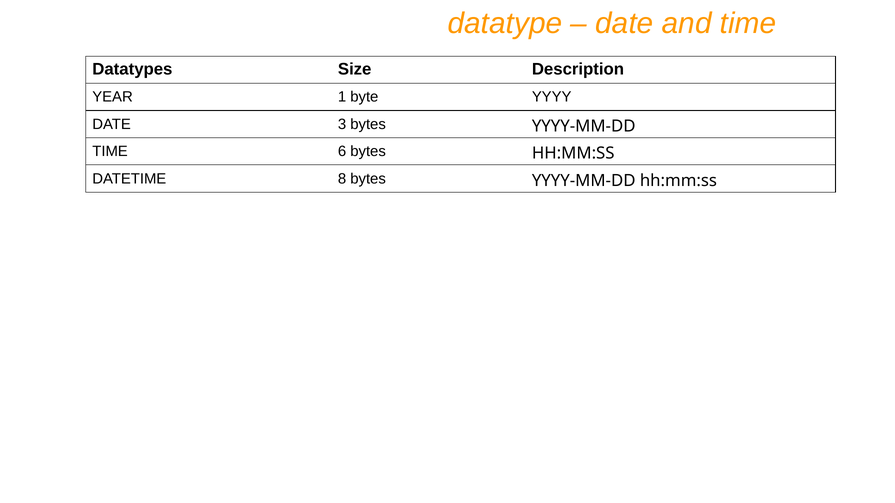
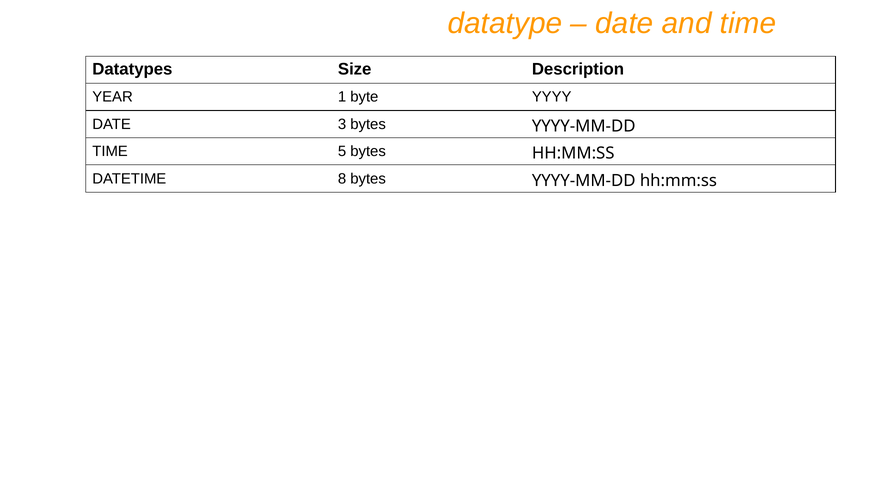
6: 6 -> 5
